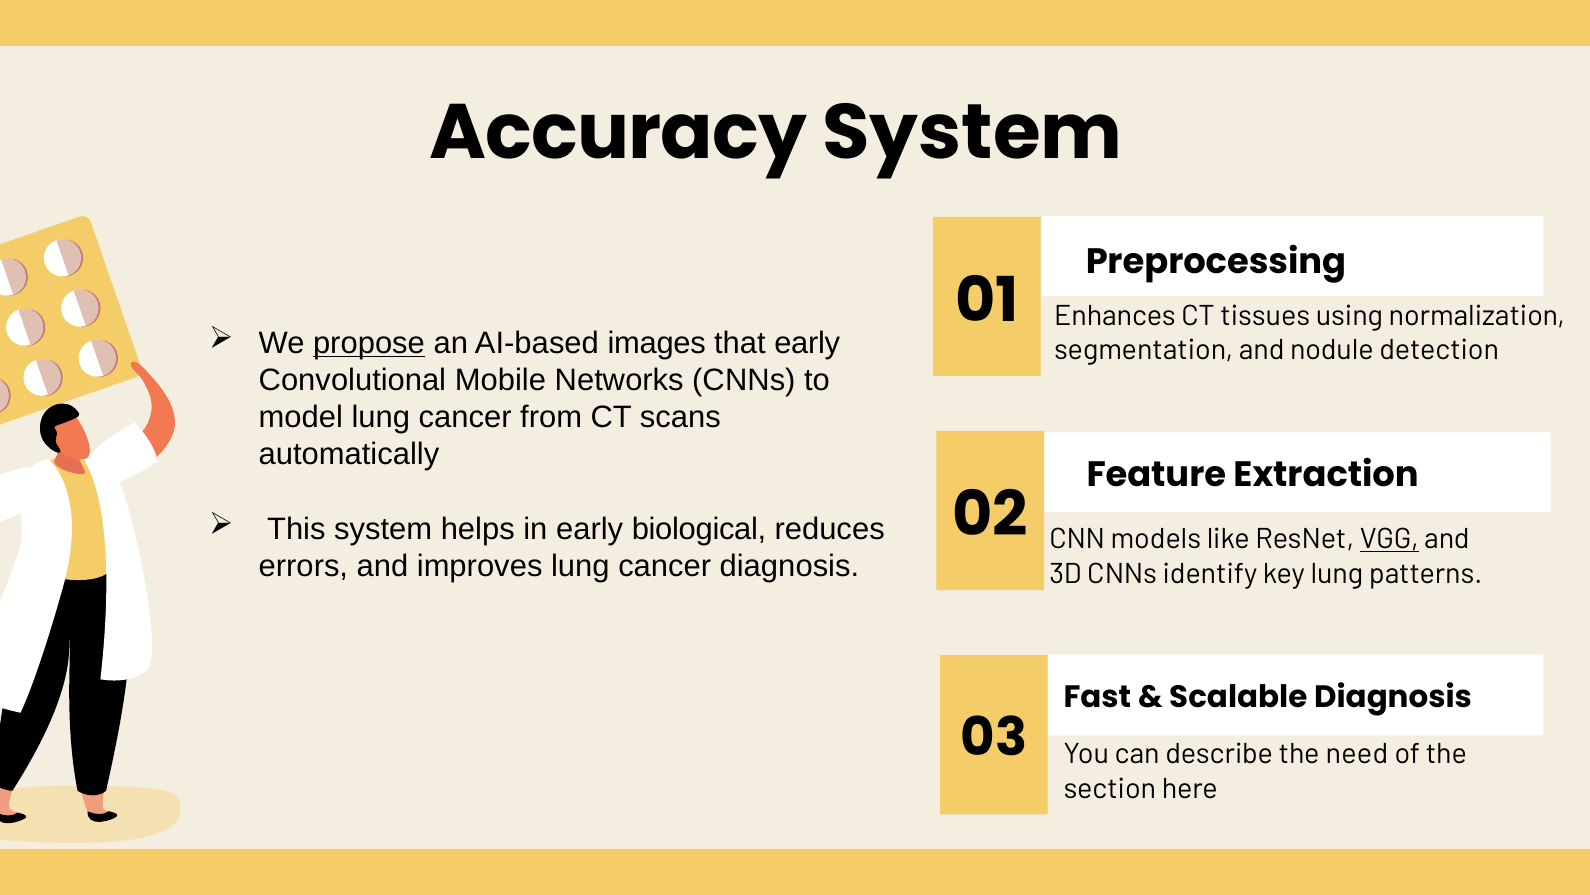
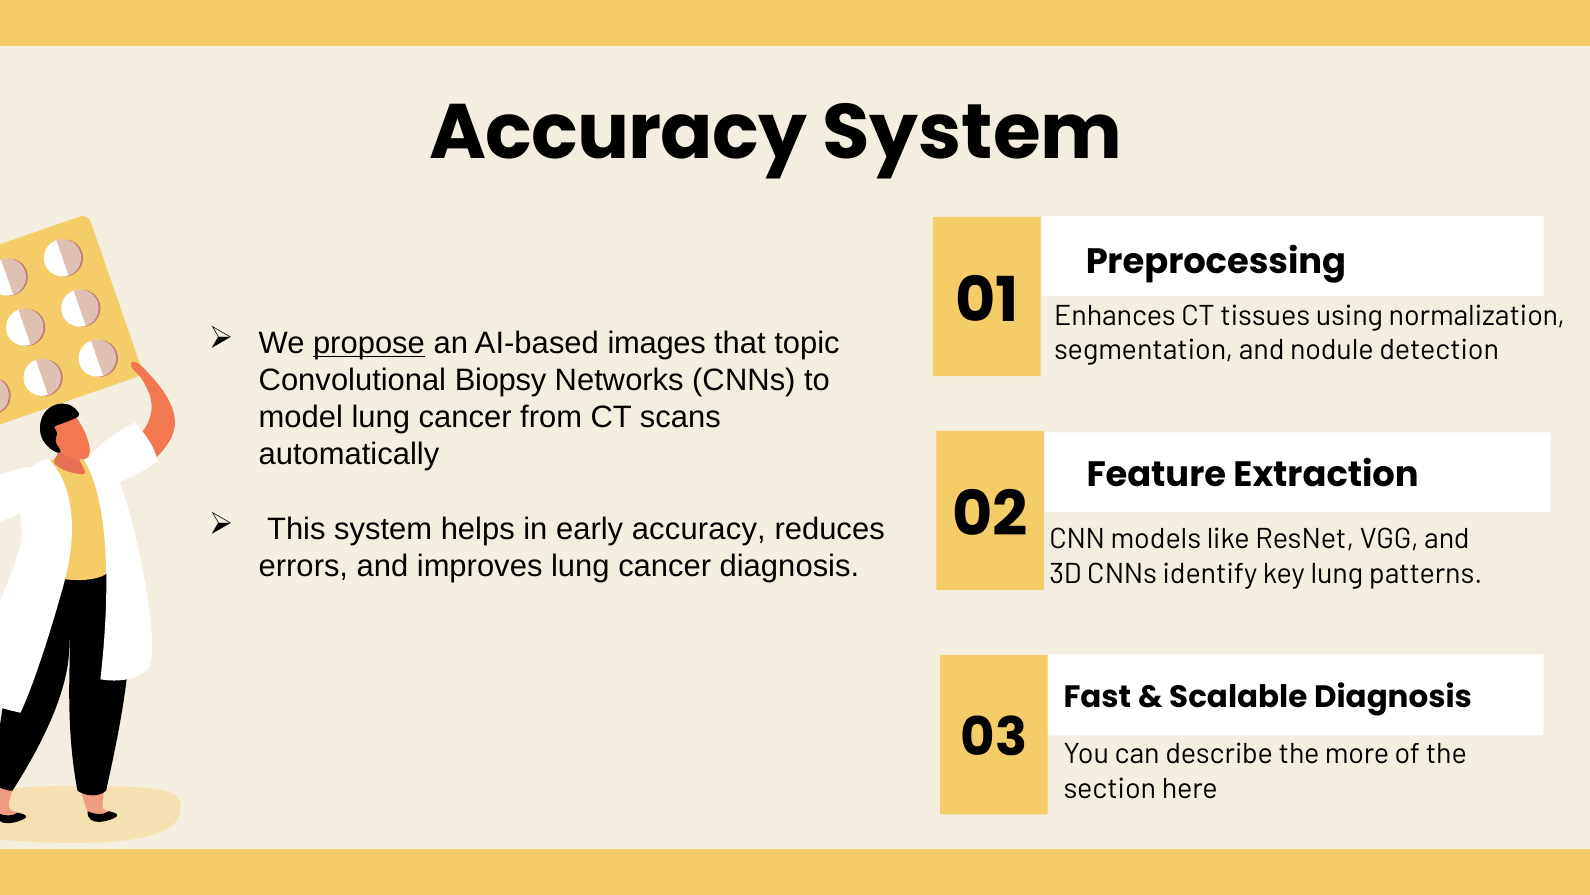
that early: early -> topic
Mobile: Mobile -> Biopsy
early biological: biological -> accuracy
VGG underline: present -> none
need: need -> more
